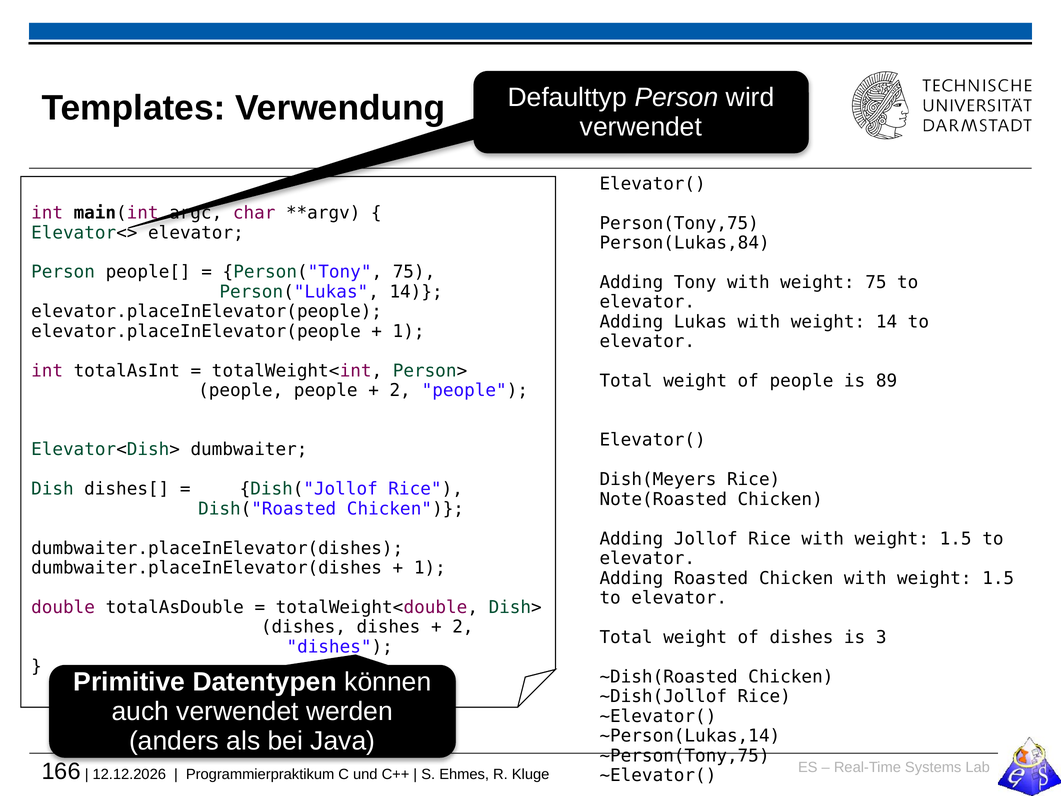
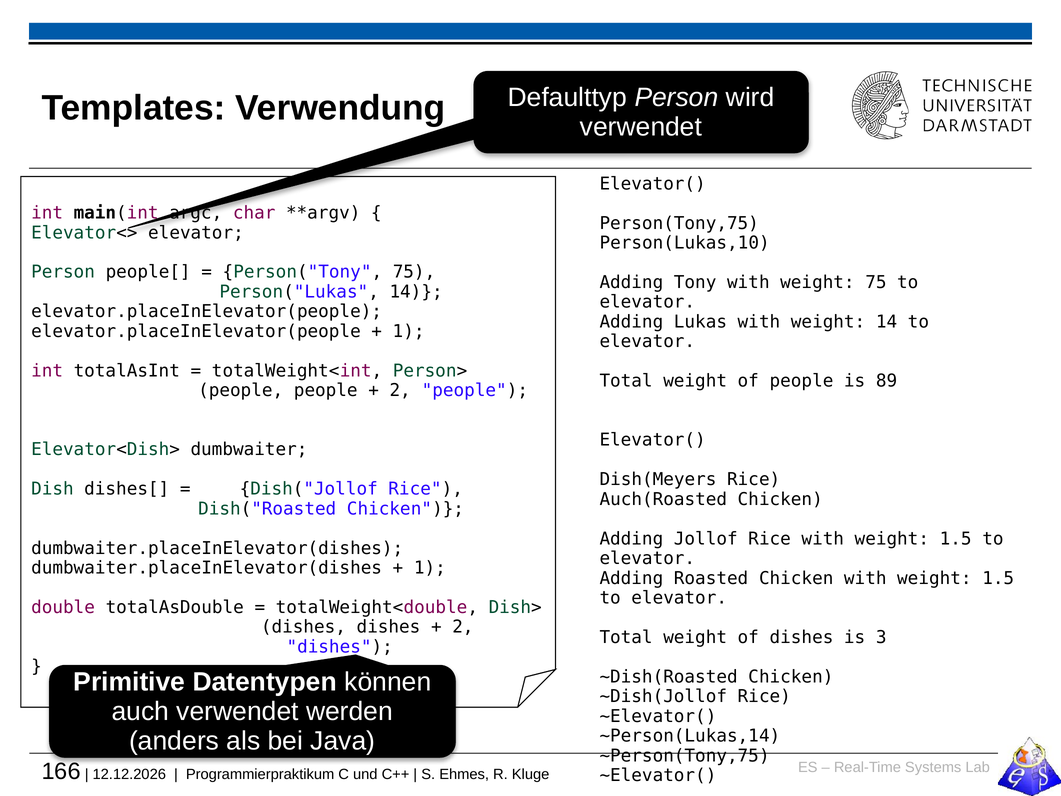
Person(Lukas,84: Person(Lukas,84 -> Person(Lukas,10
Note(Roasted: Note(Roasted -> Auch(Roasted
